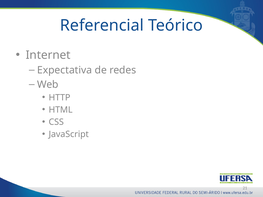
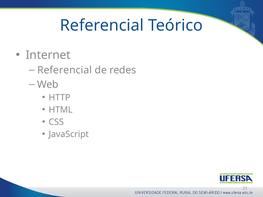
Expectativa at (65, 70): Expectativa -> Referencial
